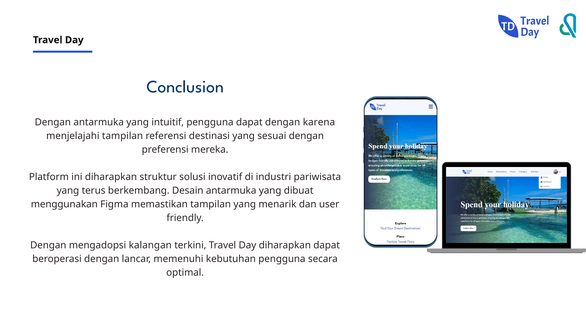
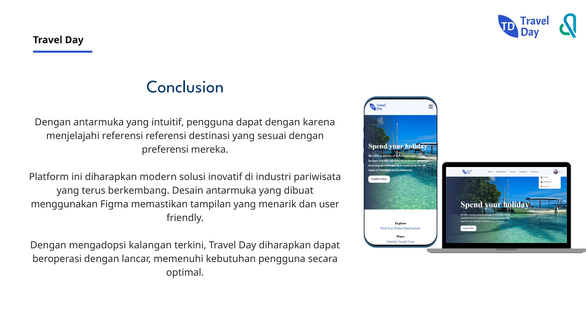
menjelajahi tampilan: tampilan -> referensi
struktur: struktur -> modern
